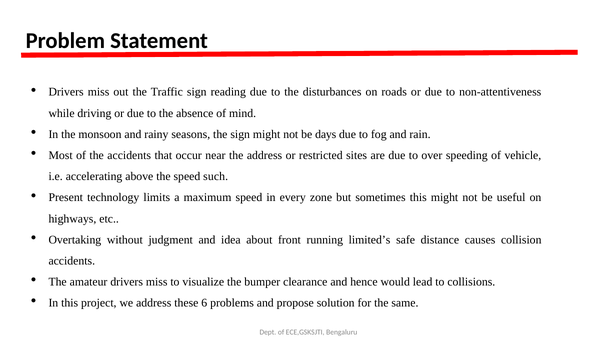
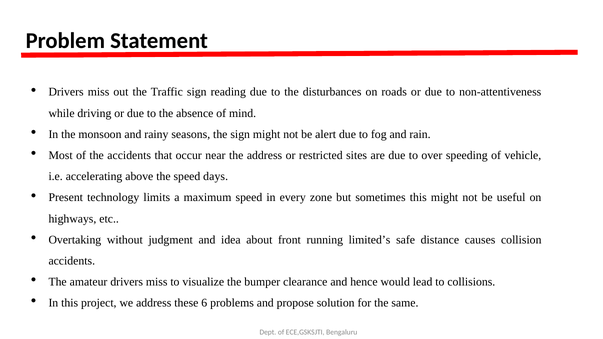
days: days -> alert
such: such -> days
